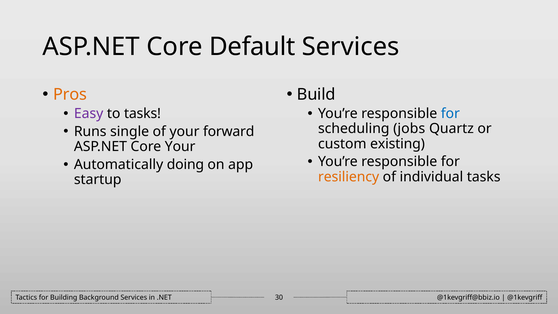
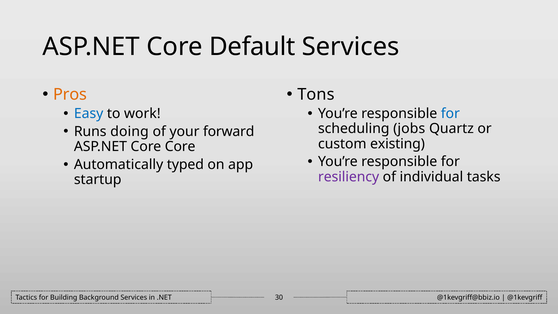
Build: Build -> Tons
Easy colour: purple -> blue
to tasks: tasks -> work
single: single -> doing
Core Your: Your -> Core
doing: doing -> typed
resiliency colour: orange -> purple
